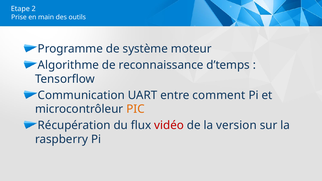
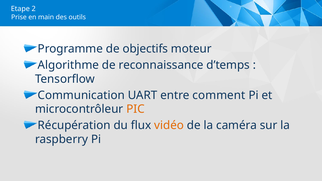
système: système -> objectifs
vidéo colour: red -> orange
version: version -> caméra
